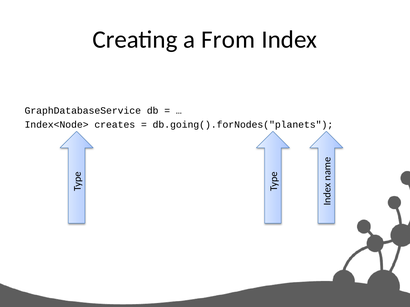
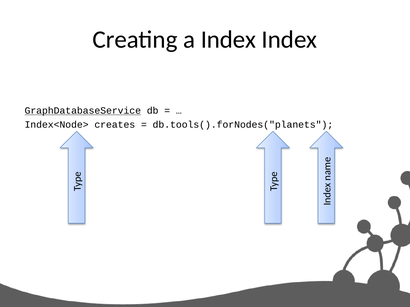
a From: From -> Index
GraphDatabaseService underline: none -> present
db.going().forNodes("planets: db.going().forNodes("planets -> db.tools().forNodes("planets
